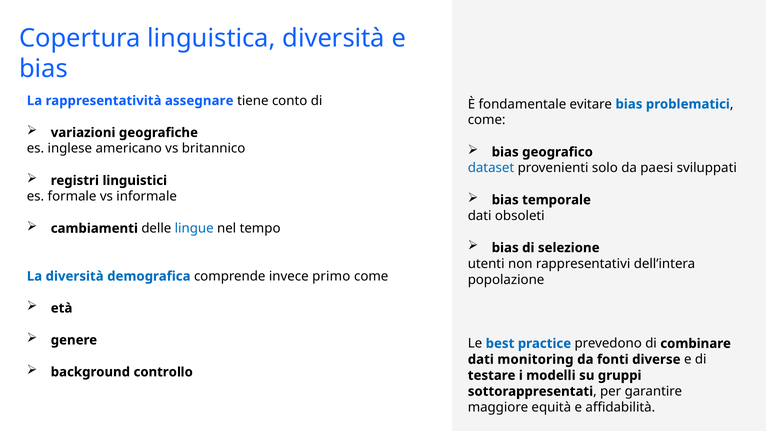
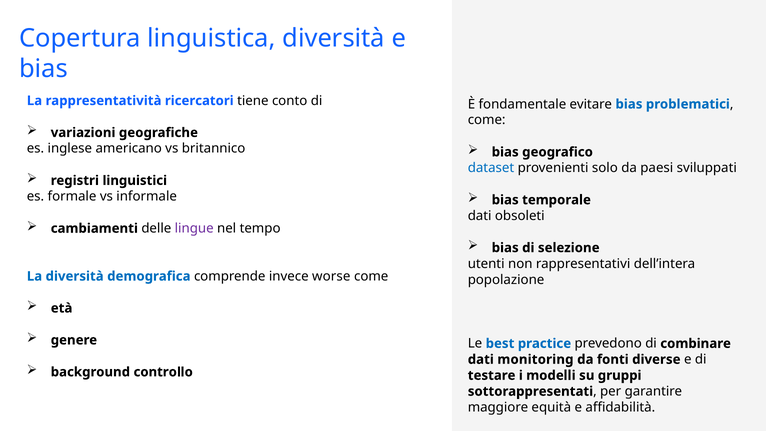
assegnare: assegnare -> ricercatori
lingue colour: blue -> purple
primo: primo -> worse
